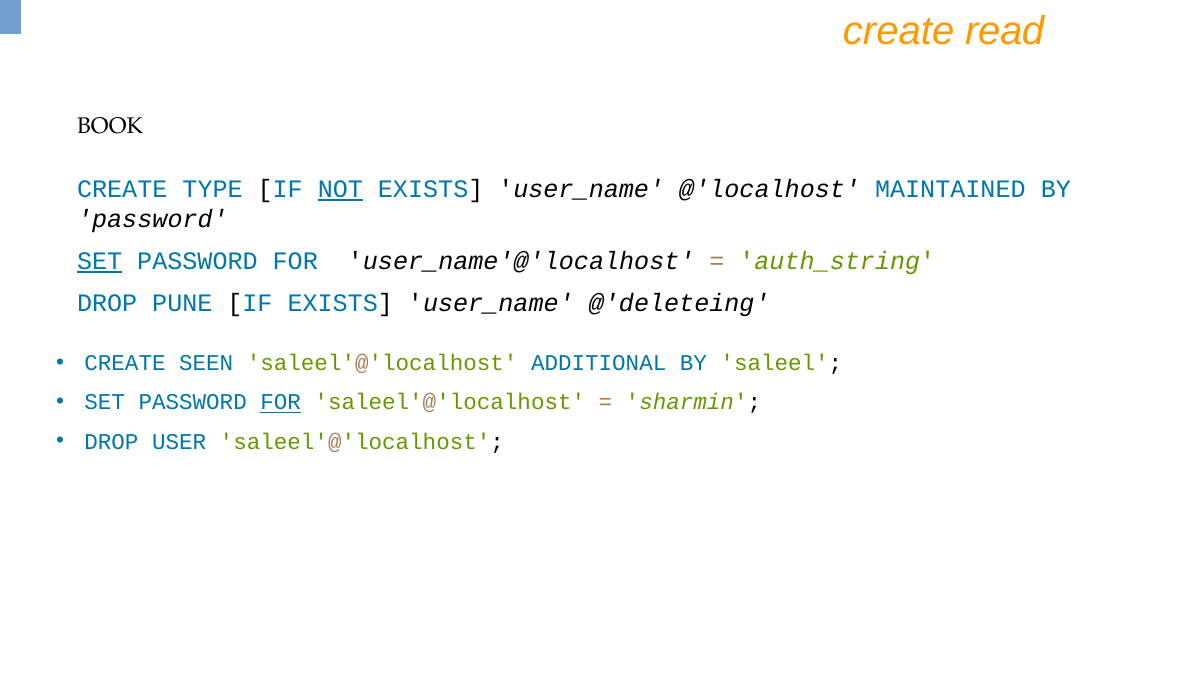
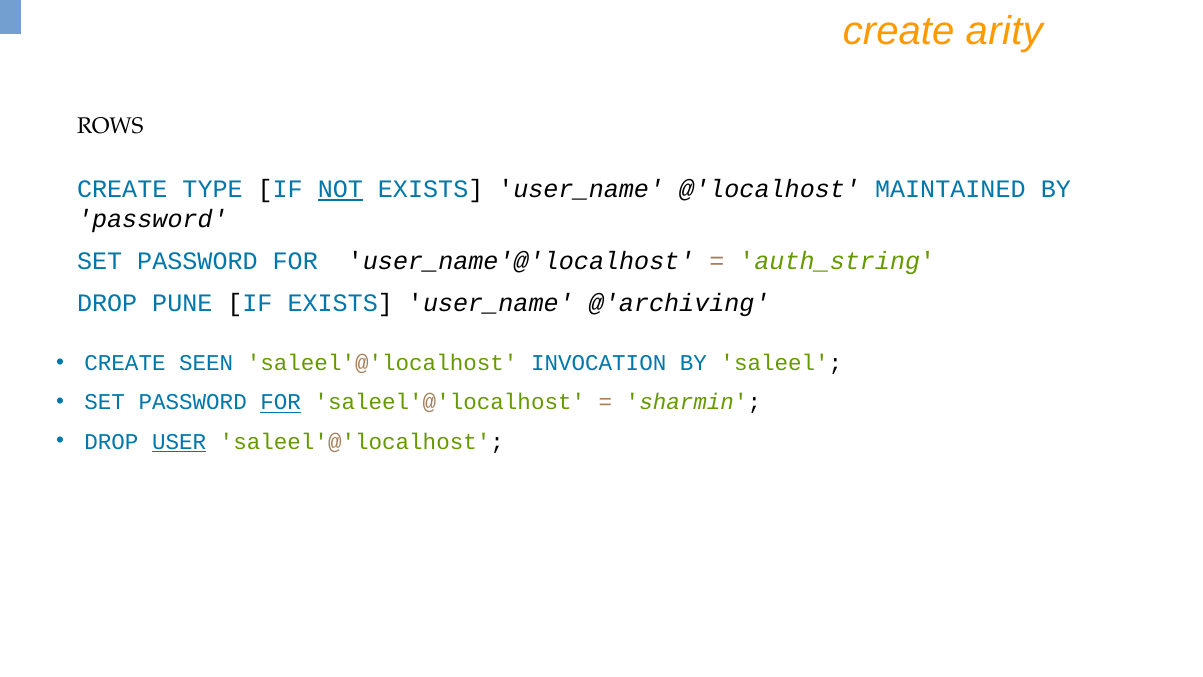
read: read -> arity
BOOK: BOOK -> ROWS
SET at (100, 261) underline: present -> none
@'deleteing: @'deleteing -> @'archiving
ADDITIONAL: ADDITIONAL -> INVOCATION
USER underline: none -> present
